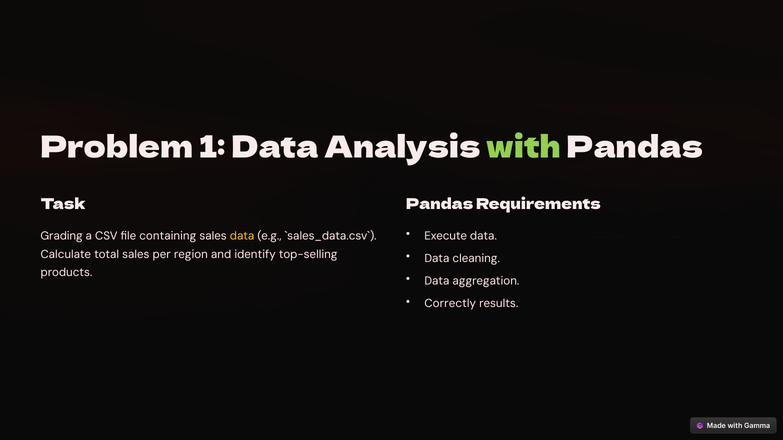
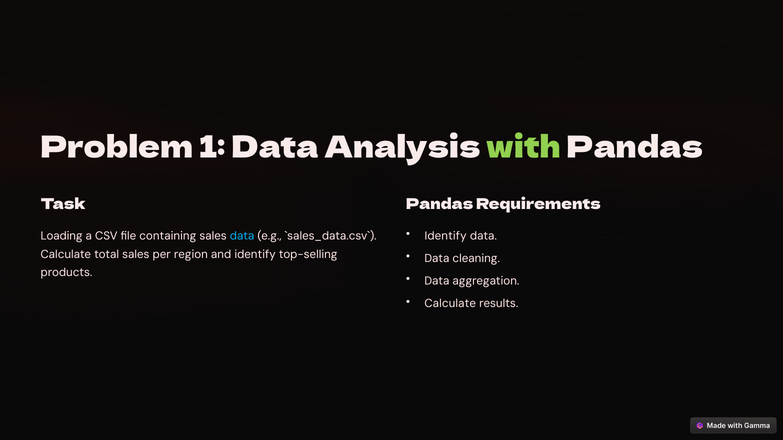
Execute at (446, 236): Execute -> Identify
Grading: Grading -> Loading
data at (242, 236) colour: yellow -> light blue
Correctly at (450, 304): Correctly -> Calculate
